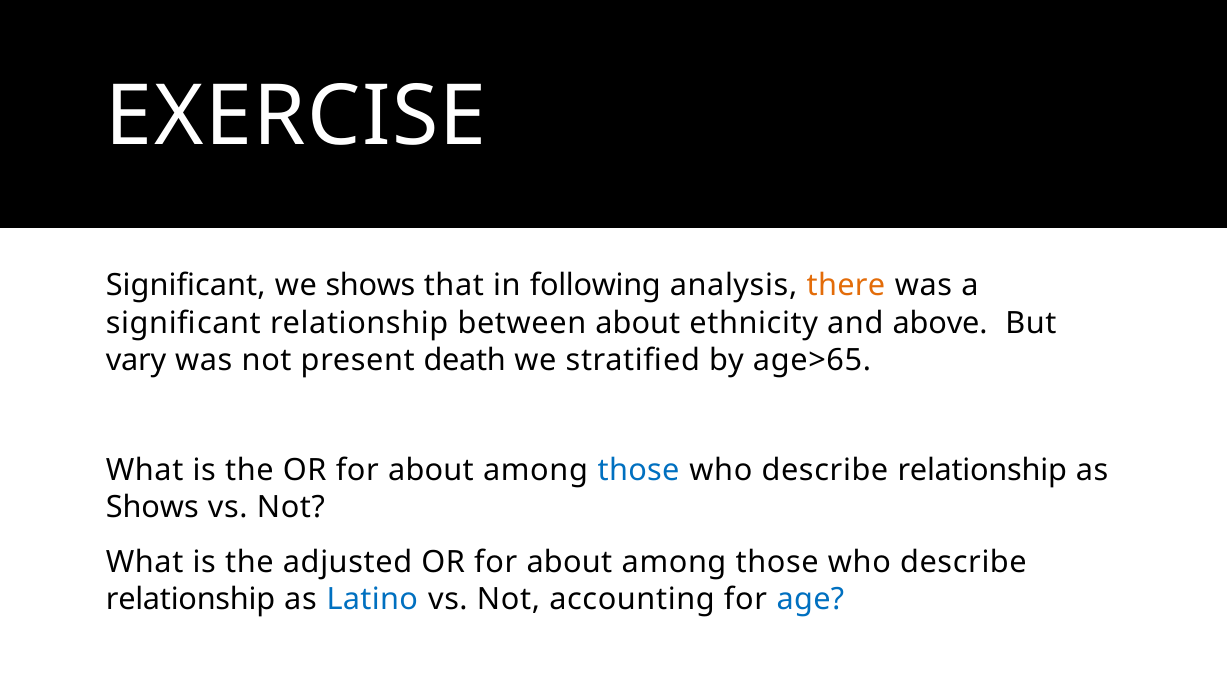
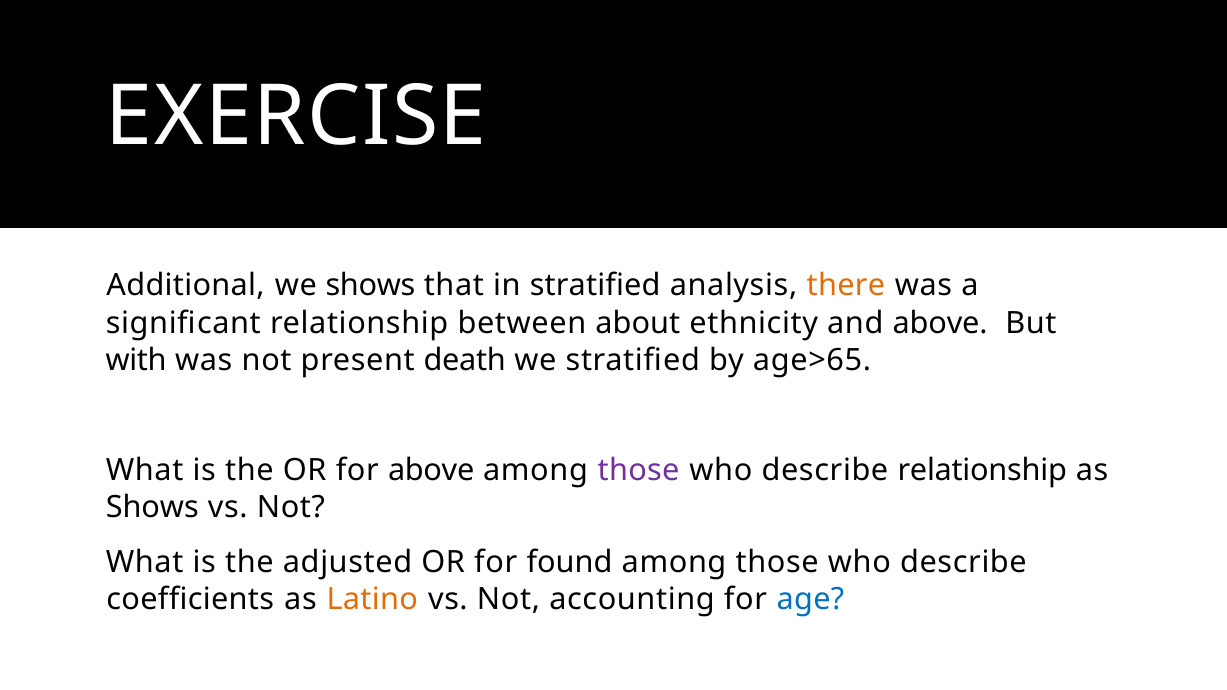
Significant at (186, 286): Significant -> Additional
in following: following -> stratified
vary: vary -> with
the OR for about: about -> above
those at (639, 470) colour: blue -> purple
adjusted OR for about: about -> found
relationship at (191, 600): relationship -> coefficients
Latino colour: blue -> orange
